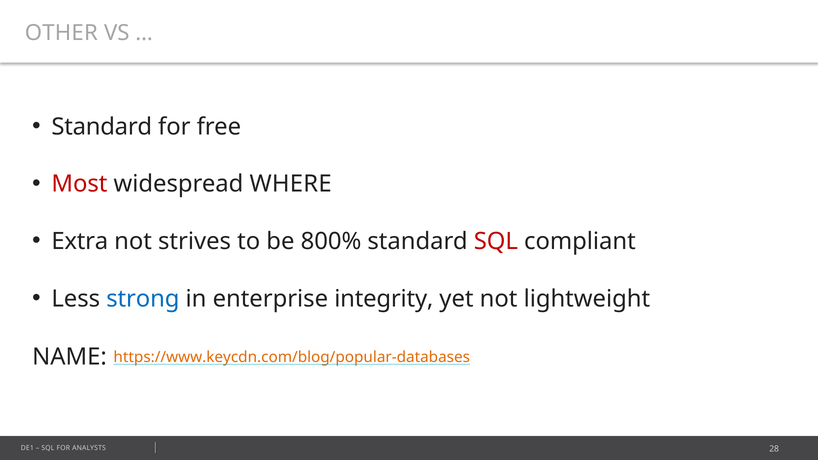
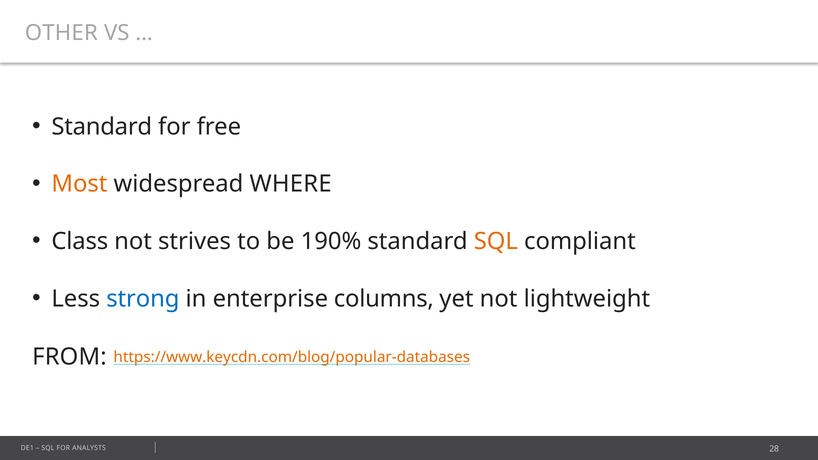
Most colour: red -> orange
Extra: Extra -> Class
800%: 800% -> 190%
SQL at (496, 241) colour: red -> orange
integrity: integrity -> columns
NAME: NAME -> FROM
